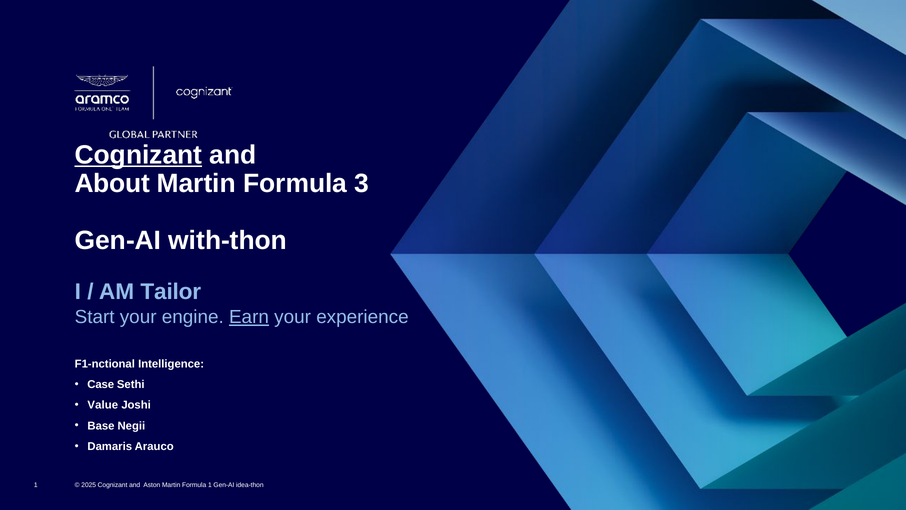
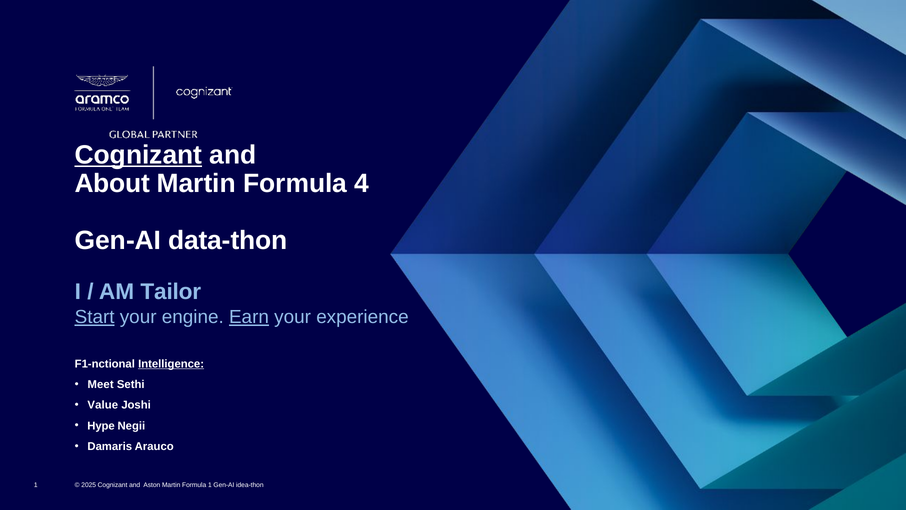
3: 3 -> 4
with-thon: with-thon -> data-thon
Start underline: none -> present
Intelligence underline: none -> present
Case: Case -> Meet
Base: Base -> Hype
